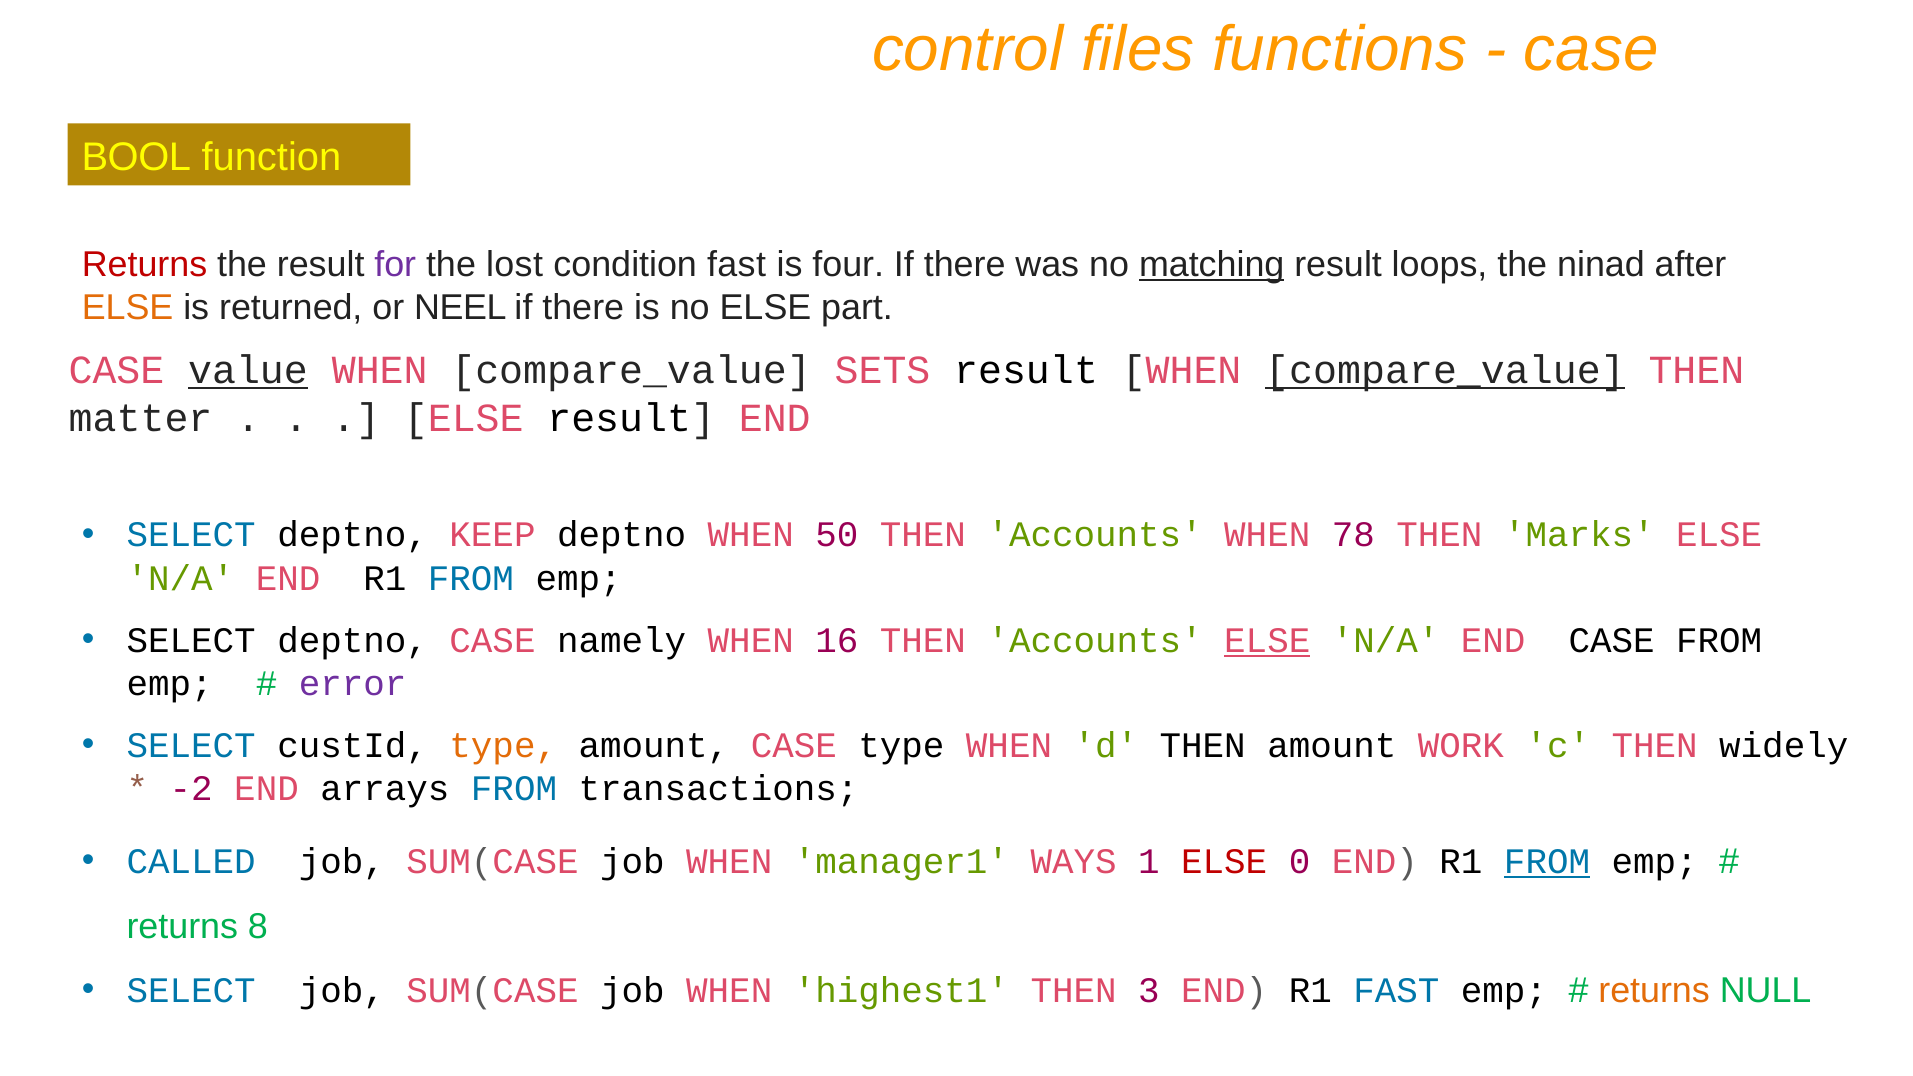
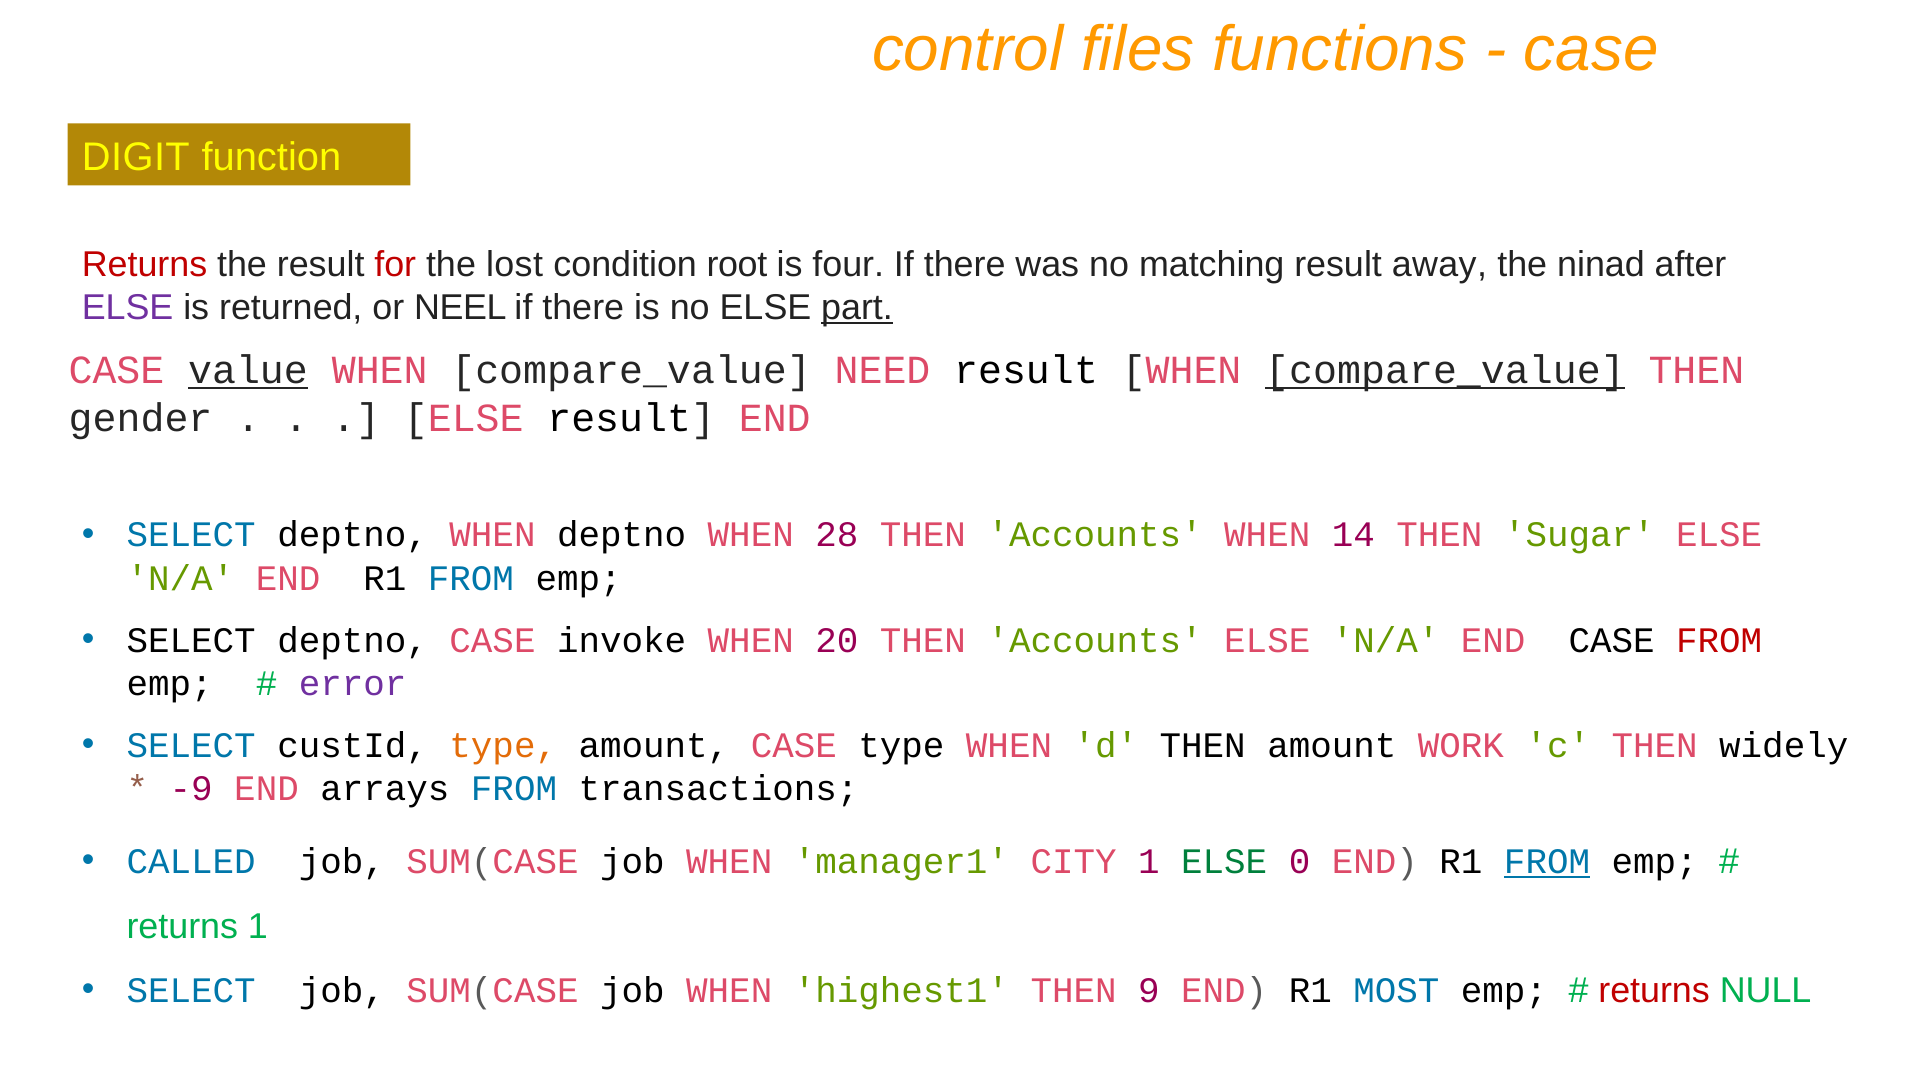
BOOL: BOOL -> DIGIT
for colour: purple -> red
condition fast: fast -> root
matching underline: present -> none
loops: loops -> away
ELSE at (128, 307) colour: orange -> purple
part underline: none -> present
SETS: SETS -> NEED
matter: matter -> gender
SELECT deptno KEEP: KEEP -> WHEN
50: 50 -> 28
78: 78 -> 14
Marks: Marks -> Sugar
namely: namely -> invoke
16: 16 -> 20
ELSE at (1267, 640) underline: present -> none
FROM at (1719, 640) colour: black -> red
-2: -2 -> -9
WAYS: WAYS -> CITY
ELSE at (1224, 862) colour: red -> green
returns 8: 8 -> 1
3: 3 -> 9
R1 FAST: FAST -> MOST
returns at (1654, 991) colour: orange -> red
